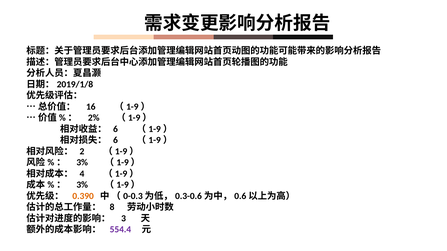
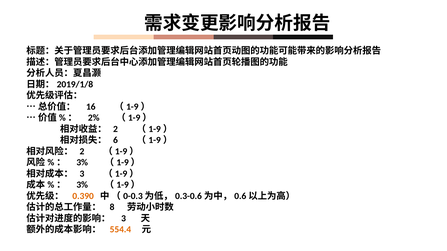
6 at (115, 129): 6 -> 2
4 at (82, 174): 4 -> 3
554.4 colour: purple -> orange
